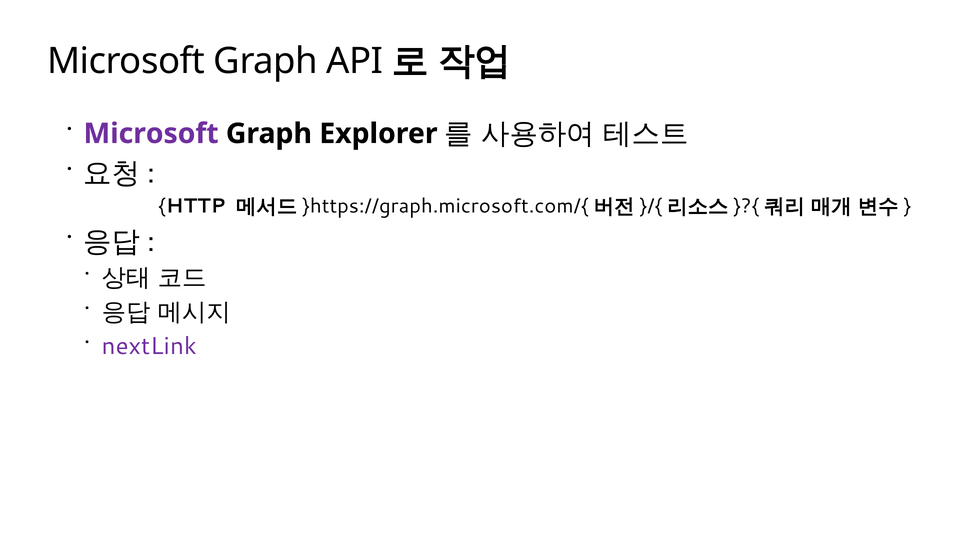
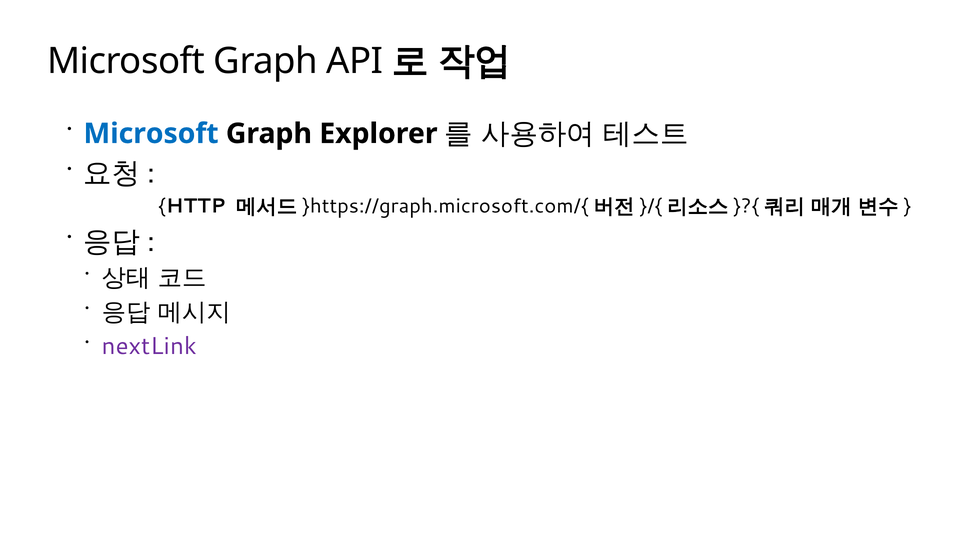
Microsoft at (151, 134) colour: purple -> blue
